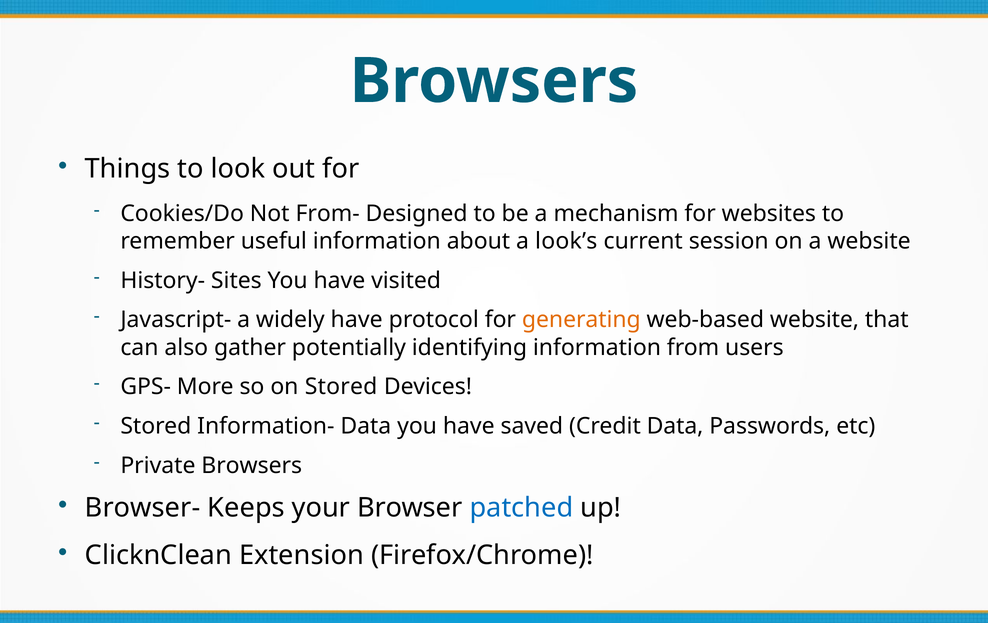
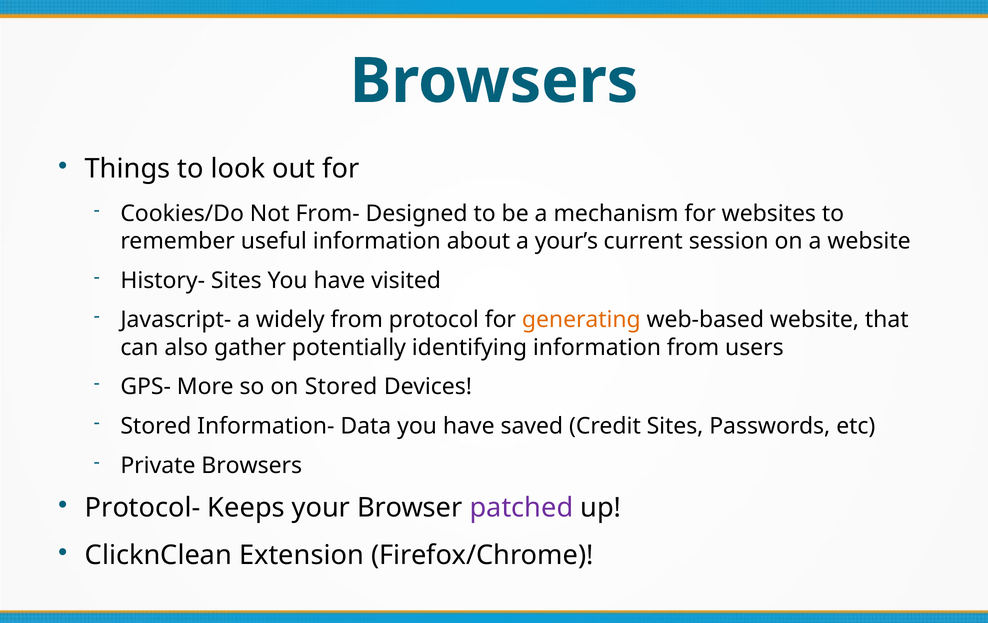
look’s: look’s -> your’s
widely have: have -> from
Credit Data: Data -> Sites
Browser-: Browser- -> Protocol-
patched colour: blue -> purple
